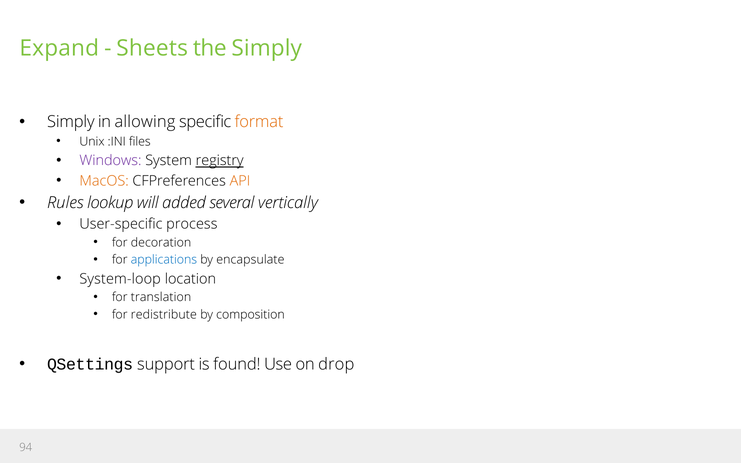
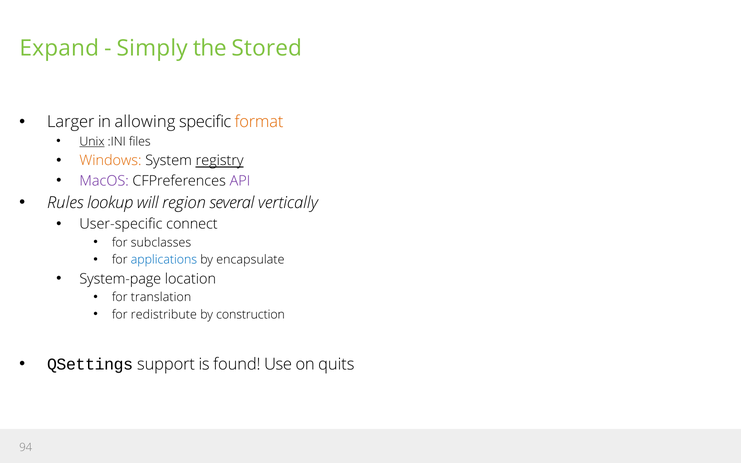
Sheets: Sheets -> Simply
the Simply: Simply -> Stored
Simply at (71, 122): Simply -> Larger
Unix underline: none -> present
Windows colour: purple -> orange
MacOS colour: orange -> purple
API colour: orange -> purple
added: added -> region
process: process -> connect
decoration: decoration -> subclasses
System-loop: System-loop -> System-page
composition: composition -> construction
drop: drop -> quits
